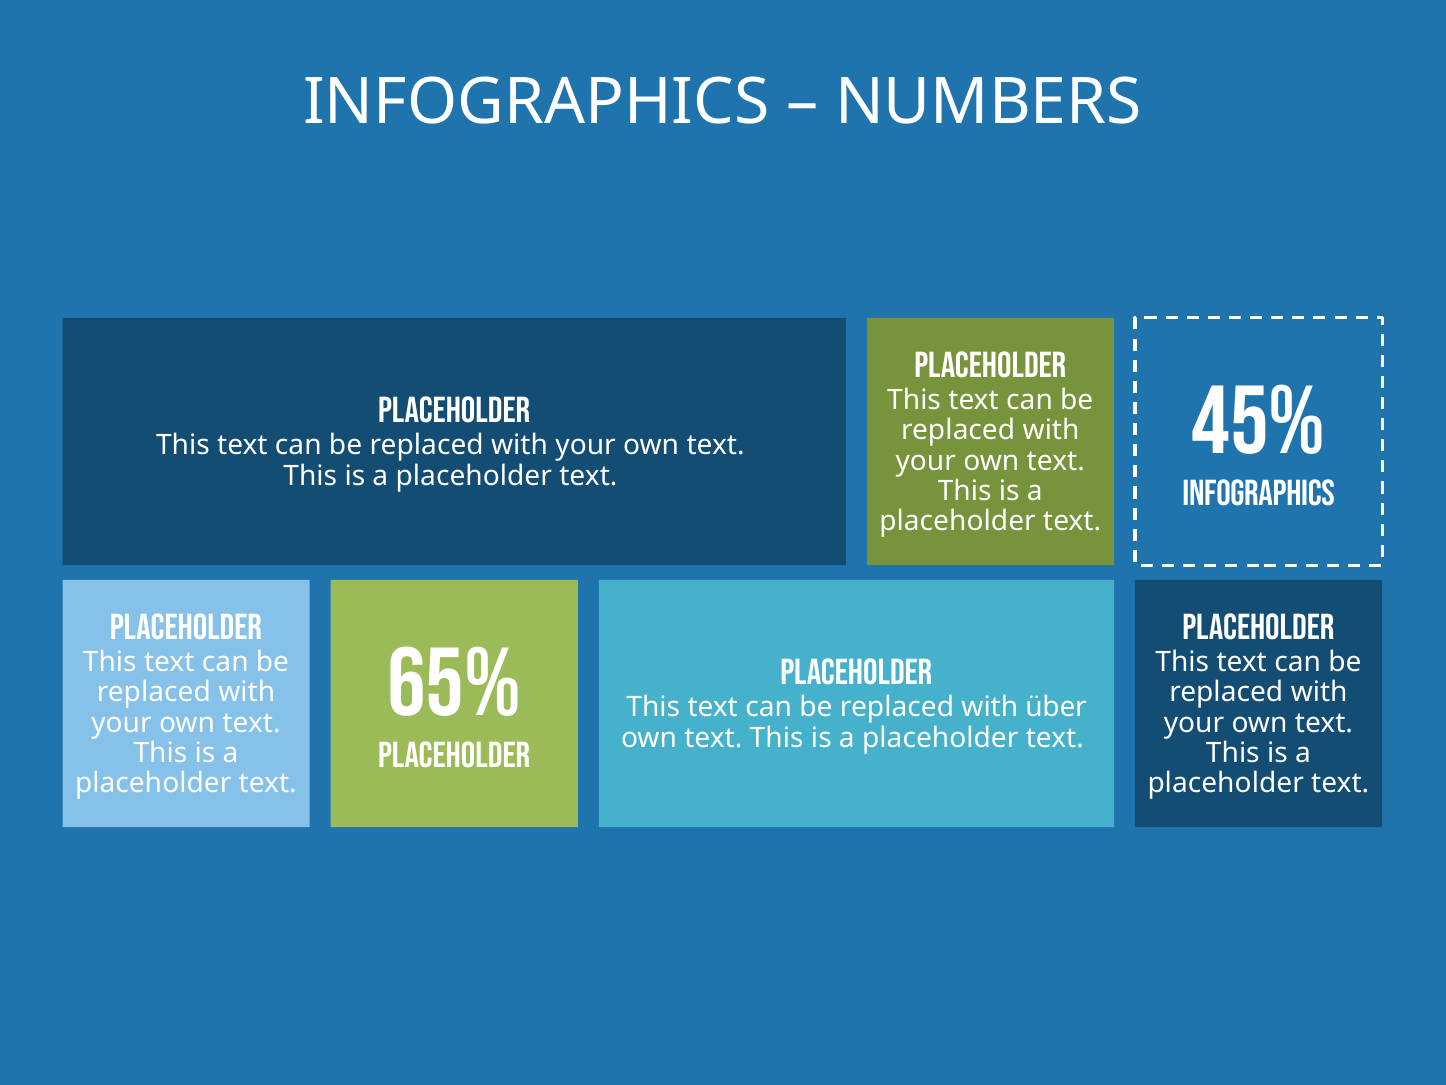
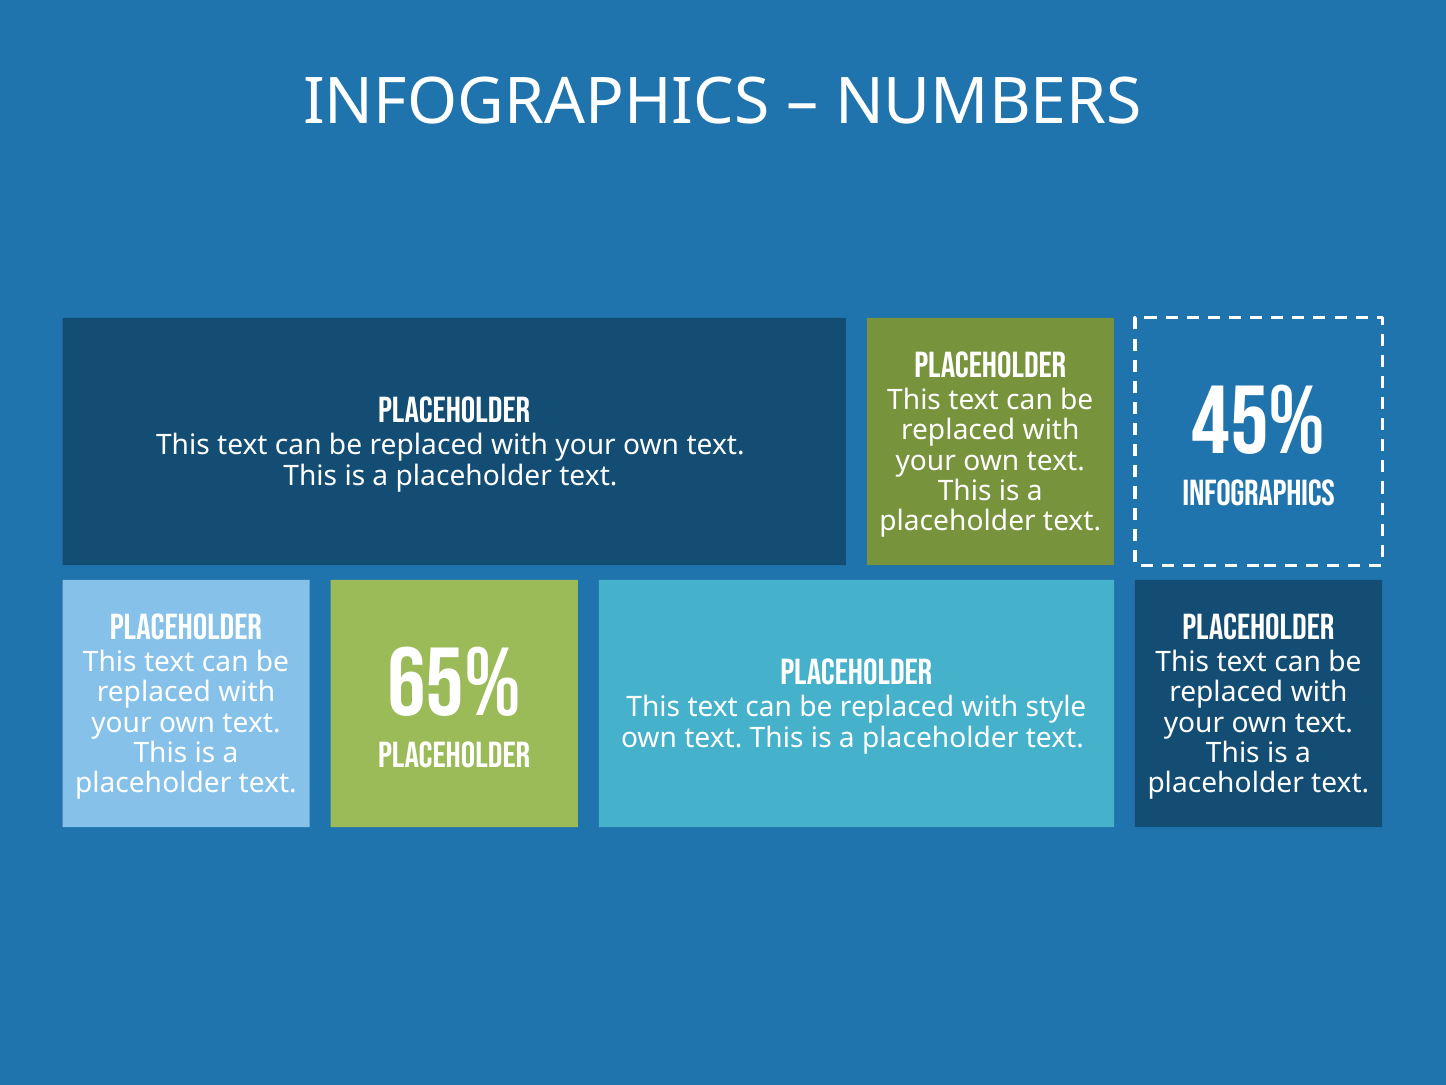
über: über -> style
